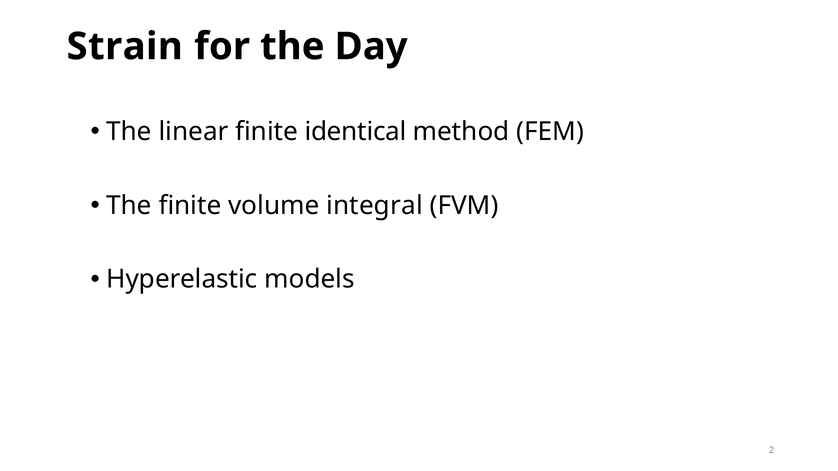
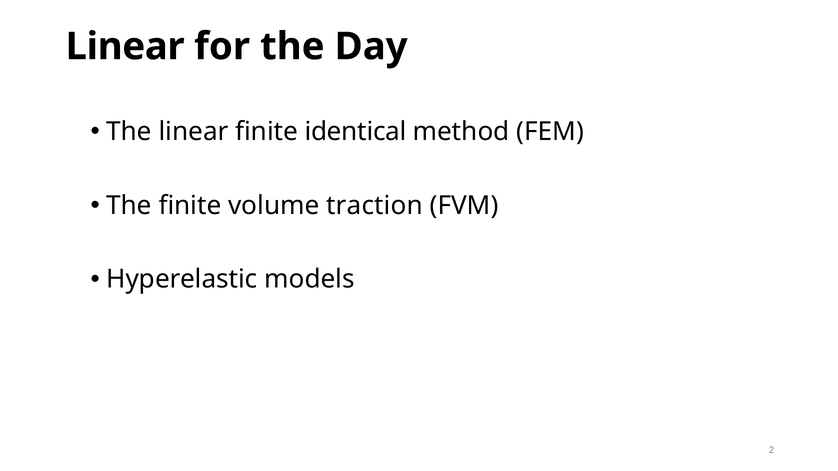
Strain at (125, 47): Strain -> Linear
integral: integral -> traction
